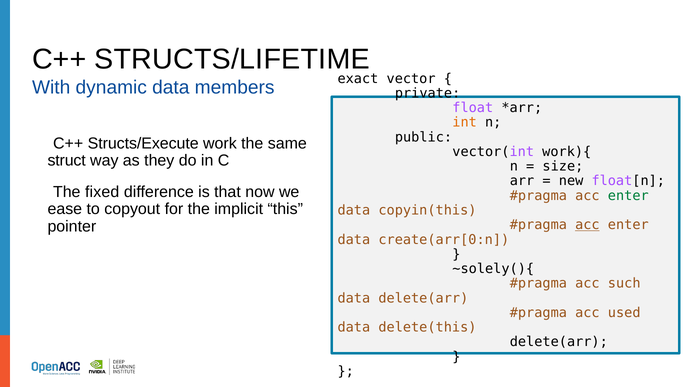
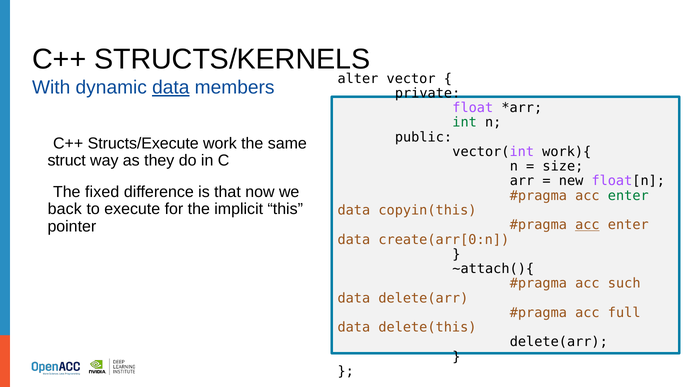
STRUCTS/LIFETIME: STRUCTS/LIFETIME -> STRUCTS/KERNELS
data at (171, 88) underline: none -> present
exact: exact -> alter
int colour: orange -> green
ease: ease -> back
copyout: copyout -> execute
~solely(){: ~solely(){ -> ~attach(){
used: used -> full
